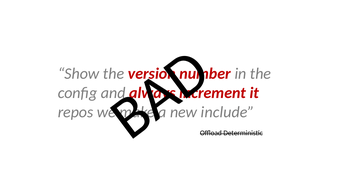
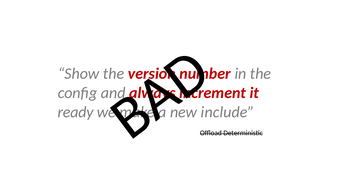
repos: repos -> ready
